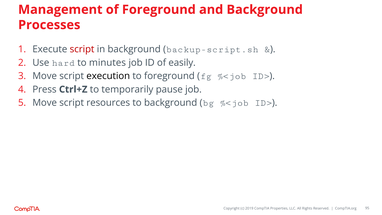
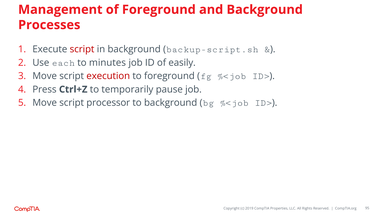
hard: hard -> each
execution colour: black -> red
resources: resources -> processor
